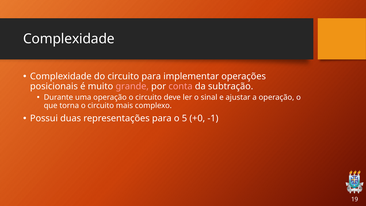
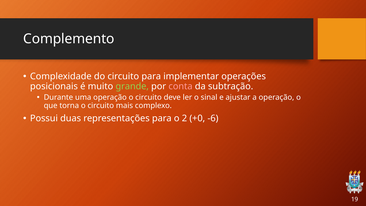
Complexidade at (69, 39): Complexidade -> Complemento
grande colour: pink -> light green
5: 5 -> 2
-1: -1 -> -6
